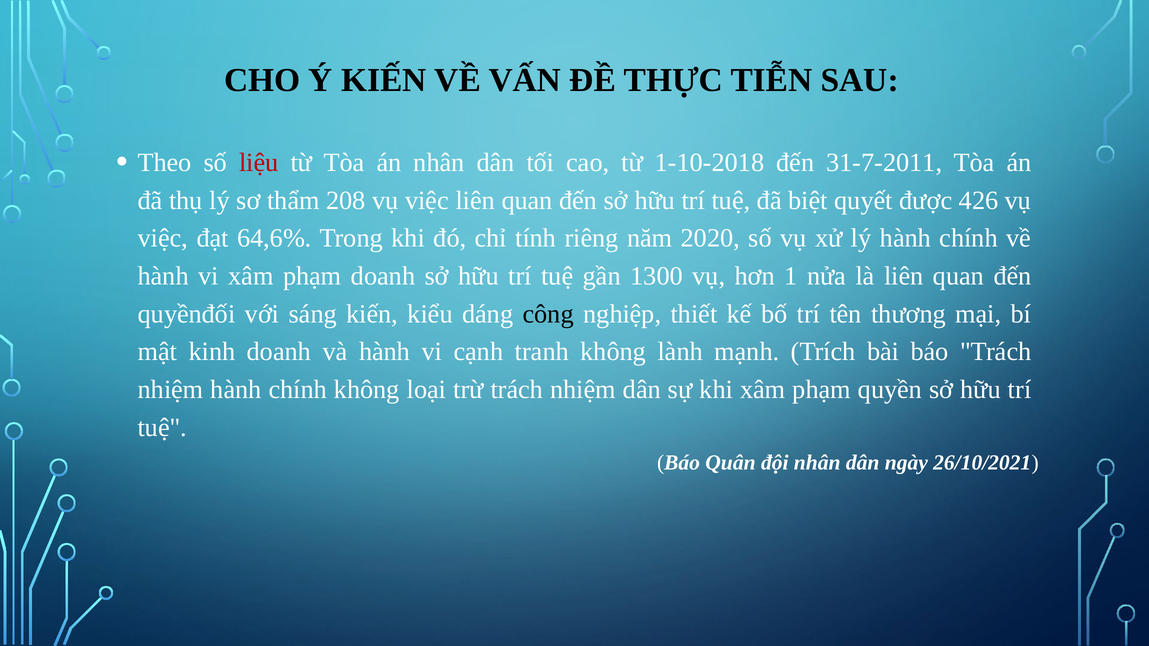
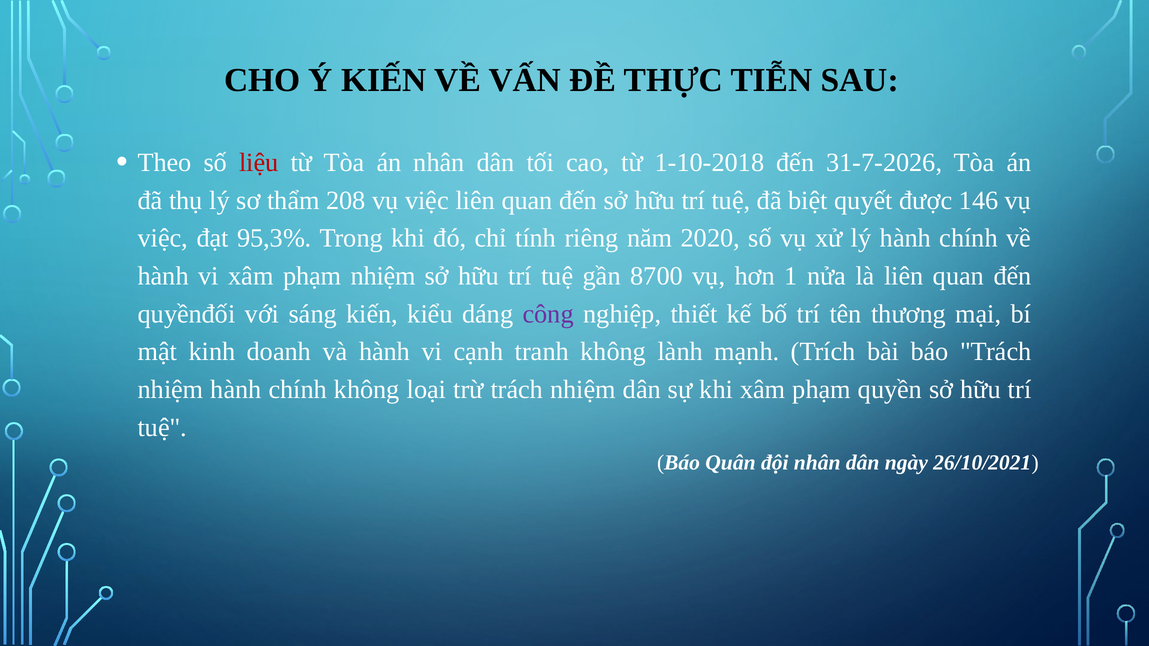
31-7-2011: 31-7-2011 -> 31-7-2026
426: 426 -> 146
64,6%: 64,6% -> 95,3%
phạm doanh: doanh -> nhiệm
1300: 1300 -> 8700
công colour: black -> purple
